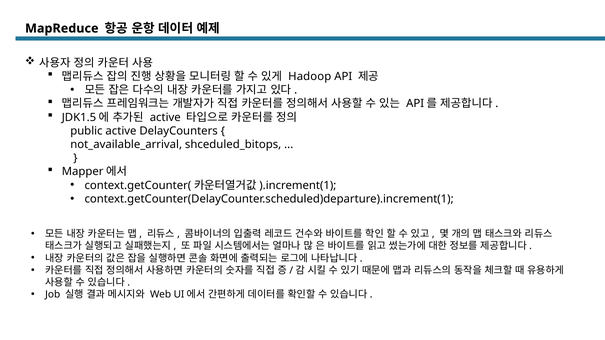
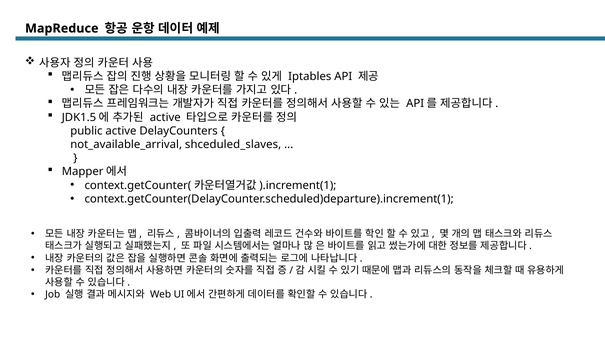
Hadoop: Hadoop -> Iptables
shceduled_bitops: shceduled_bitops -> shceduled_slaves
